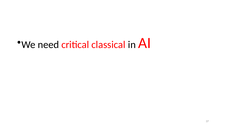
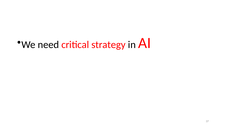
classical: classical -> strategy
